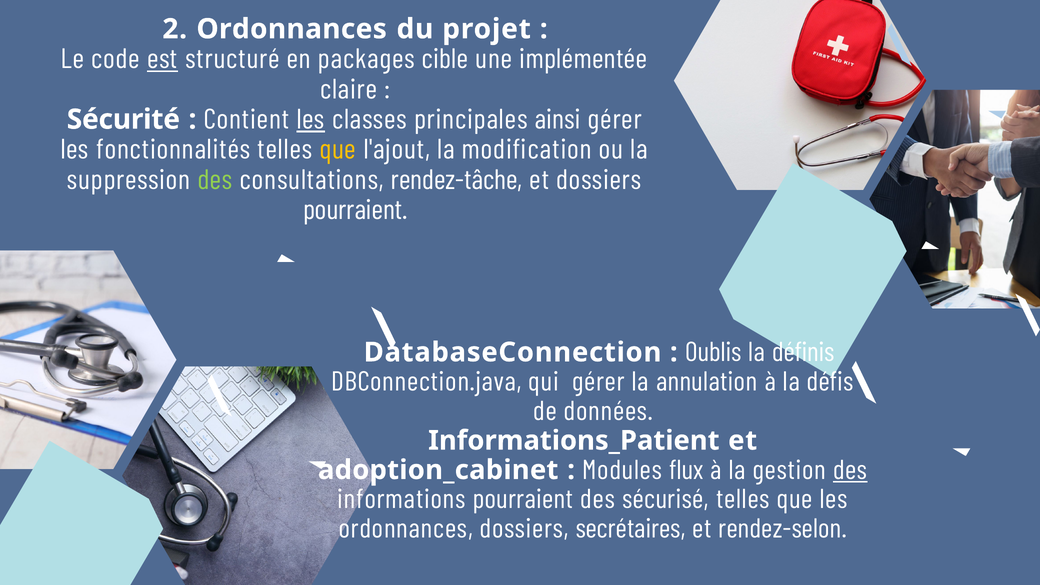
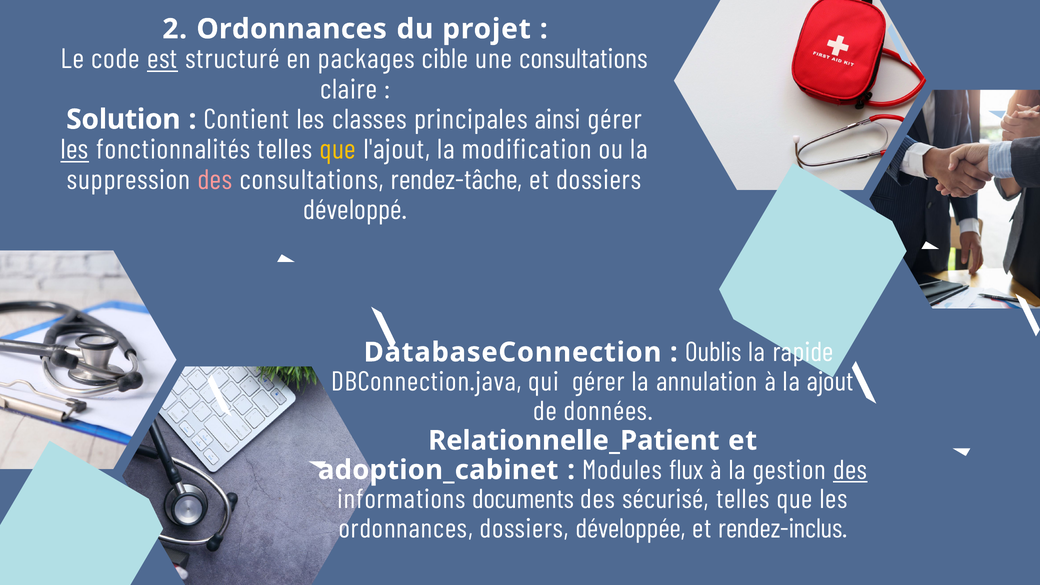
une implémentée: implémentée -> consultations
Sécurité: Sécurité -> Solution
les at (311, 119) underline: present -> none
les at (75, 150) underline: none -> present
des at (215, 180) colour: light green -> pink
pourraient at (355, 210): pourraient -> développé
définis: définis -> rapide
défis: défis -> ajout
Informations_Patient: Informations_Patient -> Relationnelle_Patient
informations pourraient: pourraient -> documents
secrétaires: secrétaires -> développée
rendez-selon: rendez-selon -> rendez-inclus
